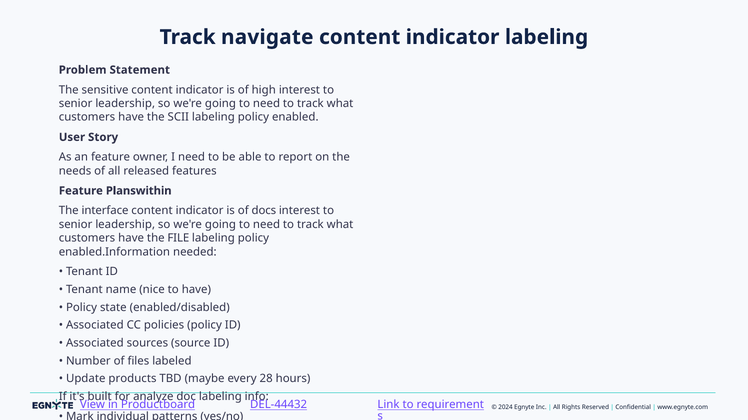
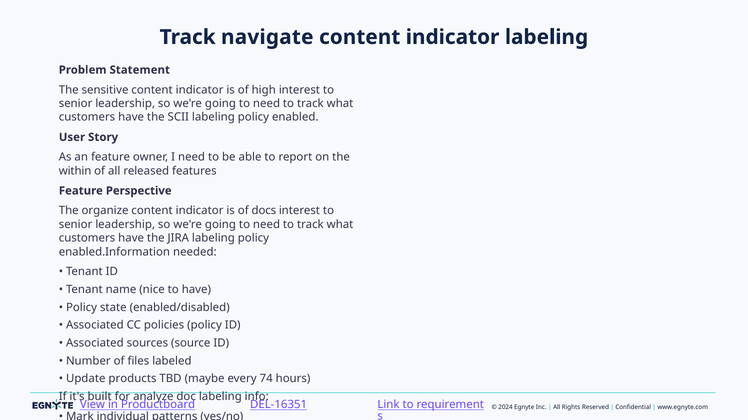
needs: needs -> within
Planswithin: Planswithin -> Perspective
interface: interface -> organize
FILE: FILE -> JIRA
28: 28 -> 74
DEL-44432: DEL-44432 -> DEL-16351
